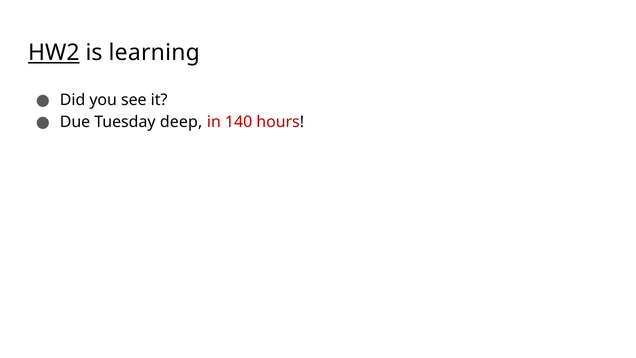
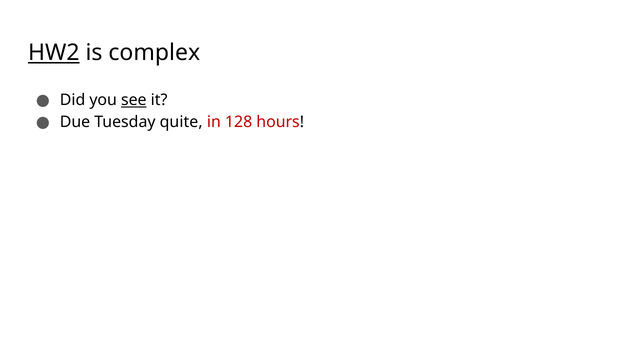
learning: learning -> complex
see underline: none -> present
deep: deep -> quite
140: 140 -> 128
